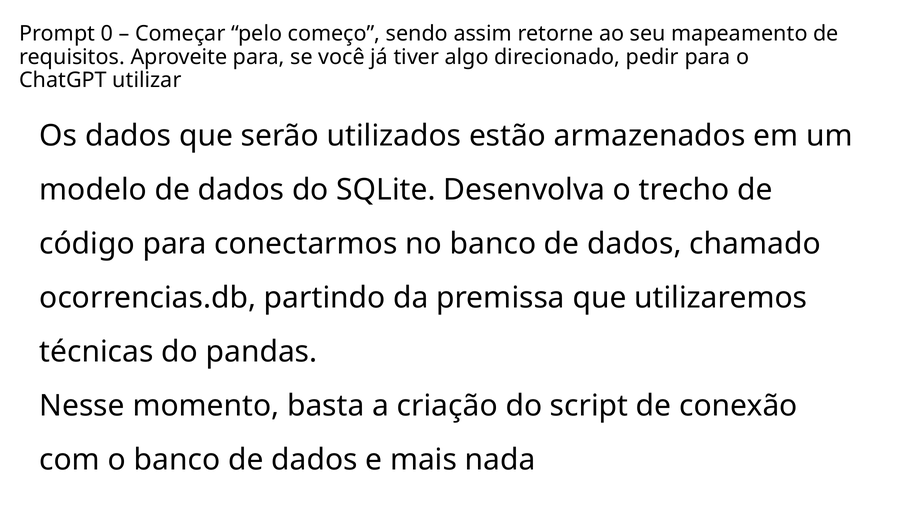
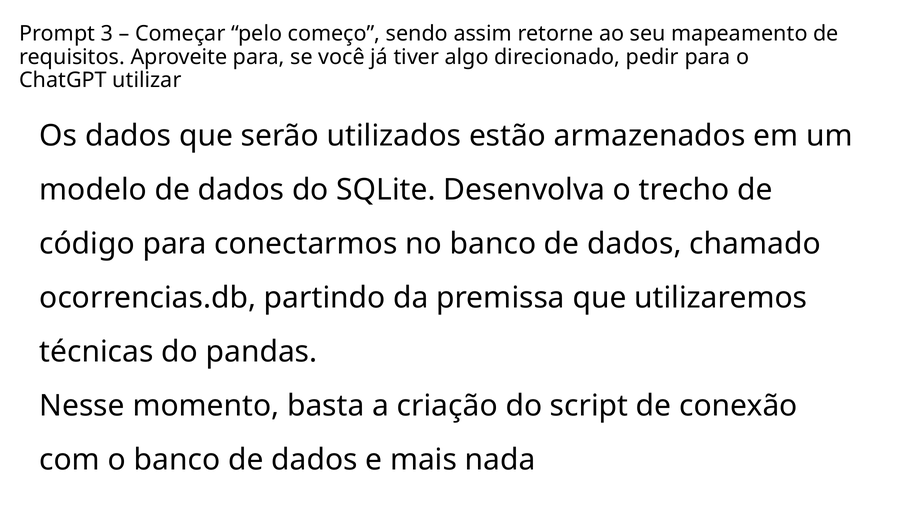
0: 0 -> 3
